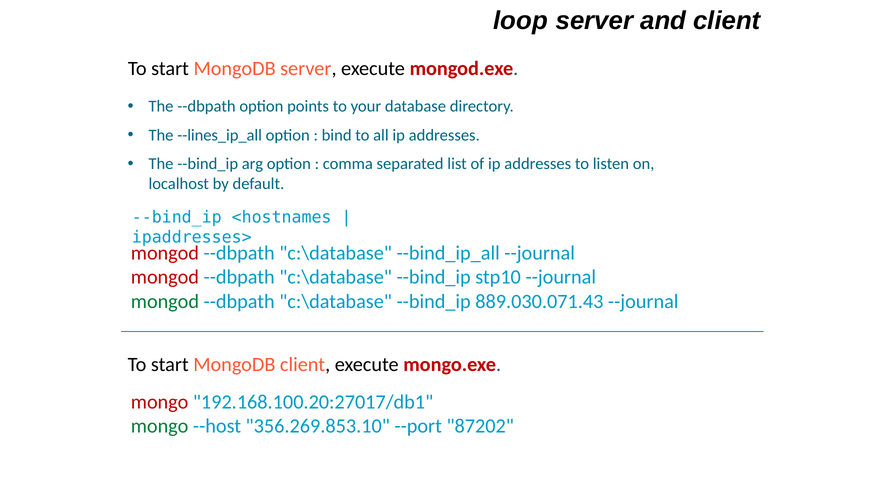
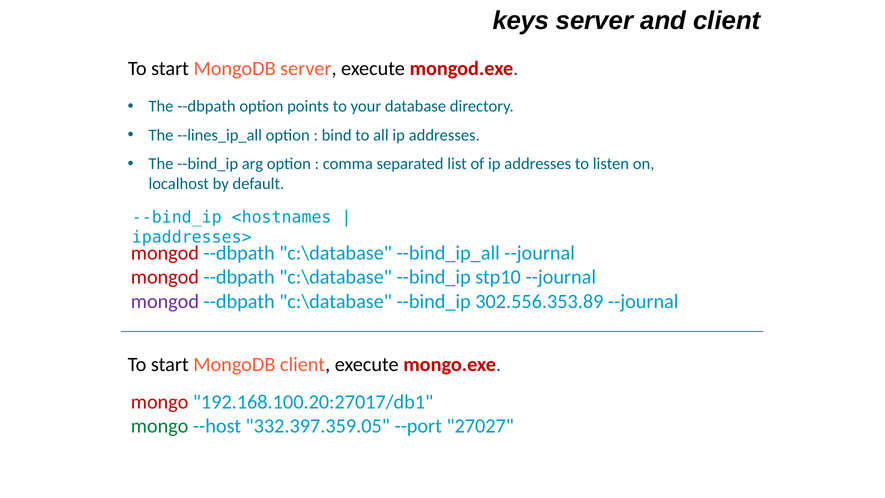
loop: loop -> keys
mongod at (165, 301) colour: green -> purple
889.030.071.43: 889.030.071.43 -> 302.556.353.89
356.269.853.10: 356.269.853.10 -> 332.397.359.05
87202: 87202 -> 27027
